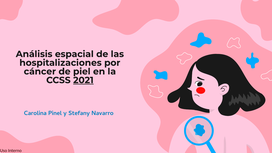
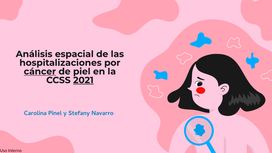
cáncer underline: none -> present
